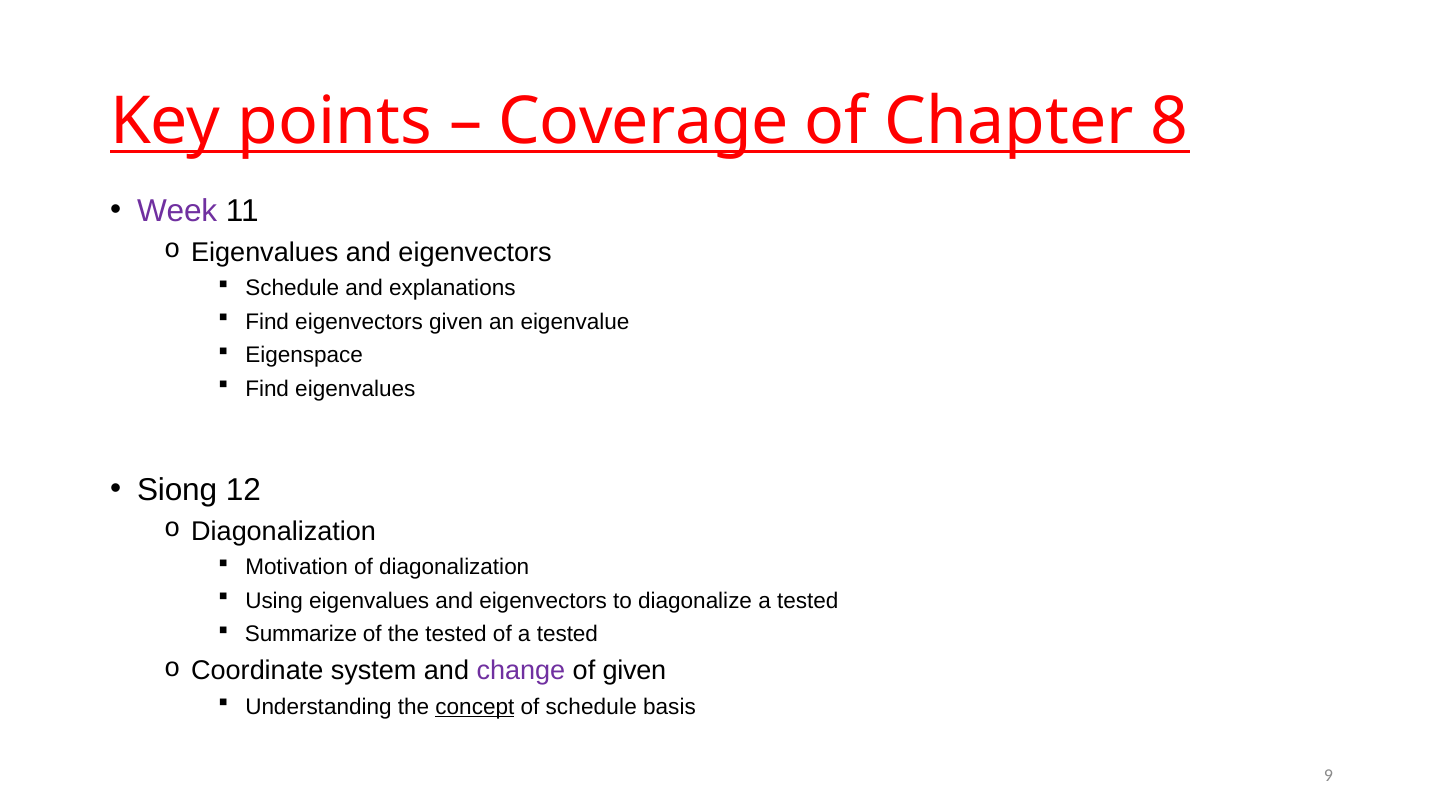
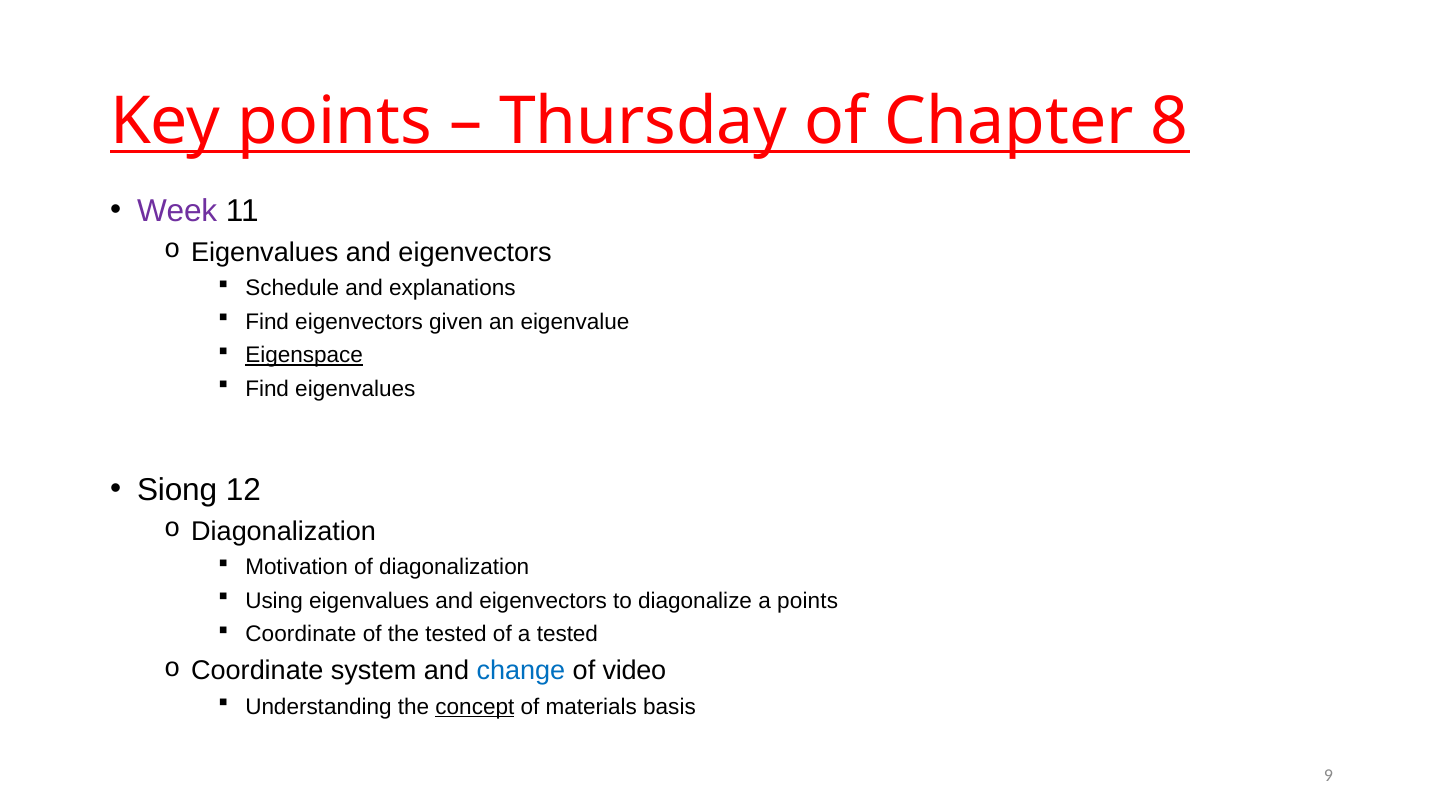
Coverage: Coverage -> Thursday
Eigenspace underline: none -> present
diagonalize a tested: tested -> points
Summarize at (301, 634): Summarize -> Coordinate
change colour: purple -> blue
of given: given -> video
of schedule: schedule -> materials
